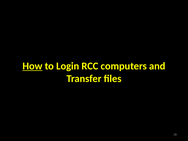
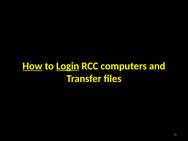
Login underline: none -> present
